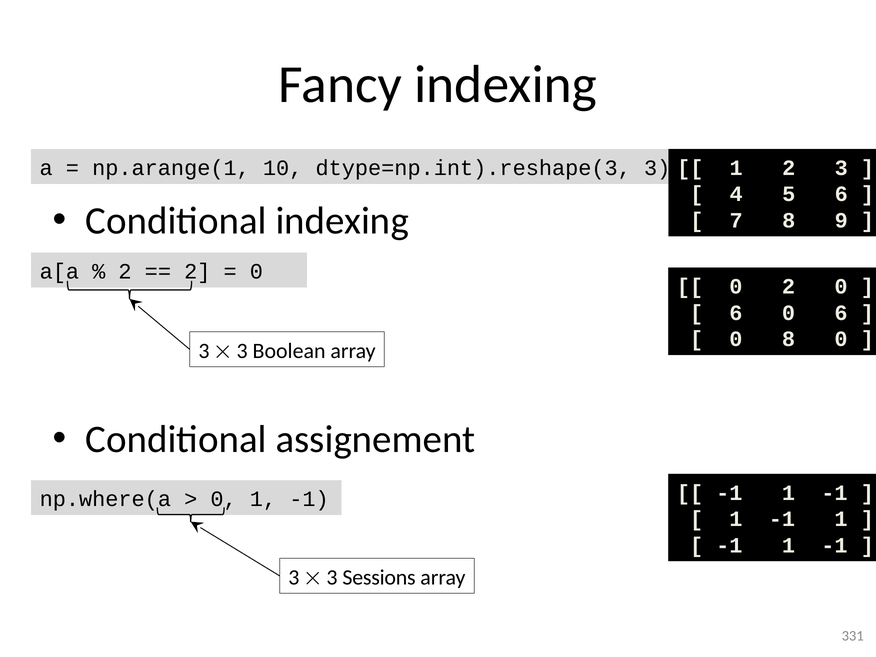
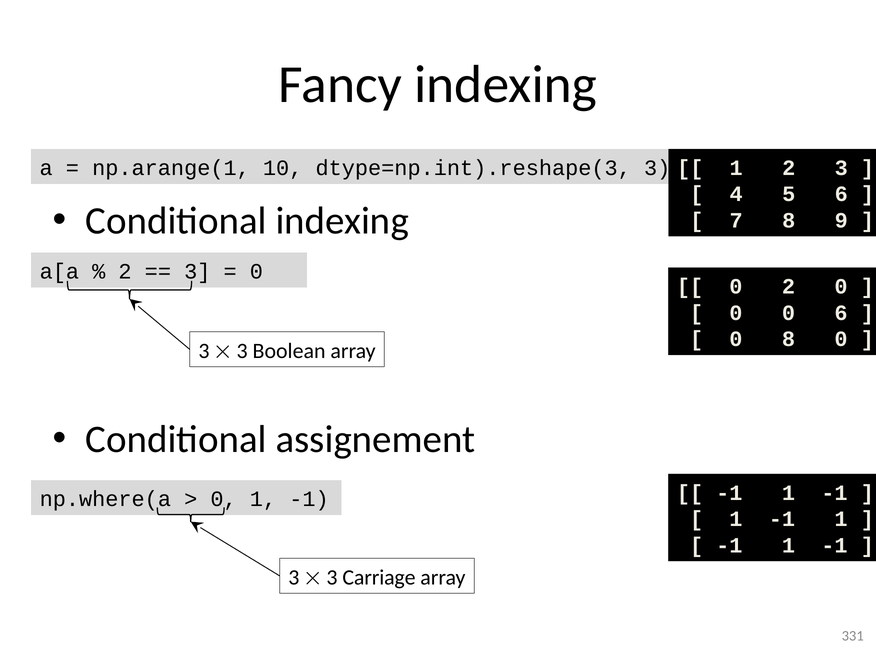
2 at (197, 272): 2 -> 3
6 at (736, 313): 6 -> 0
Sessions: Sessions -> Carriage
